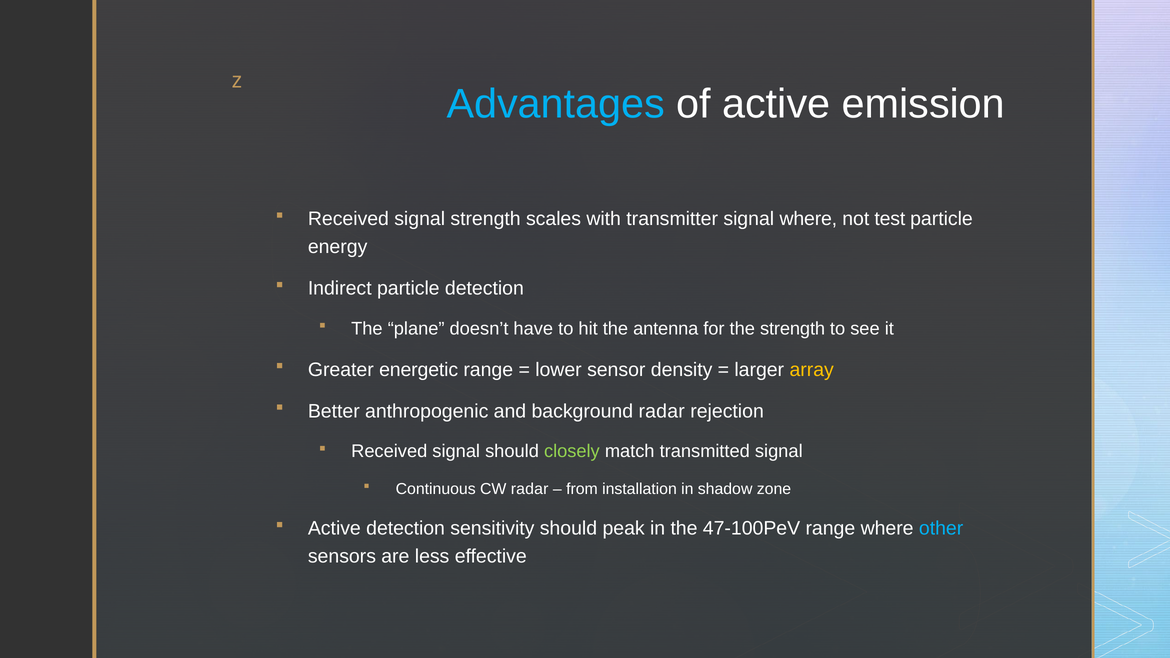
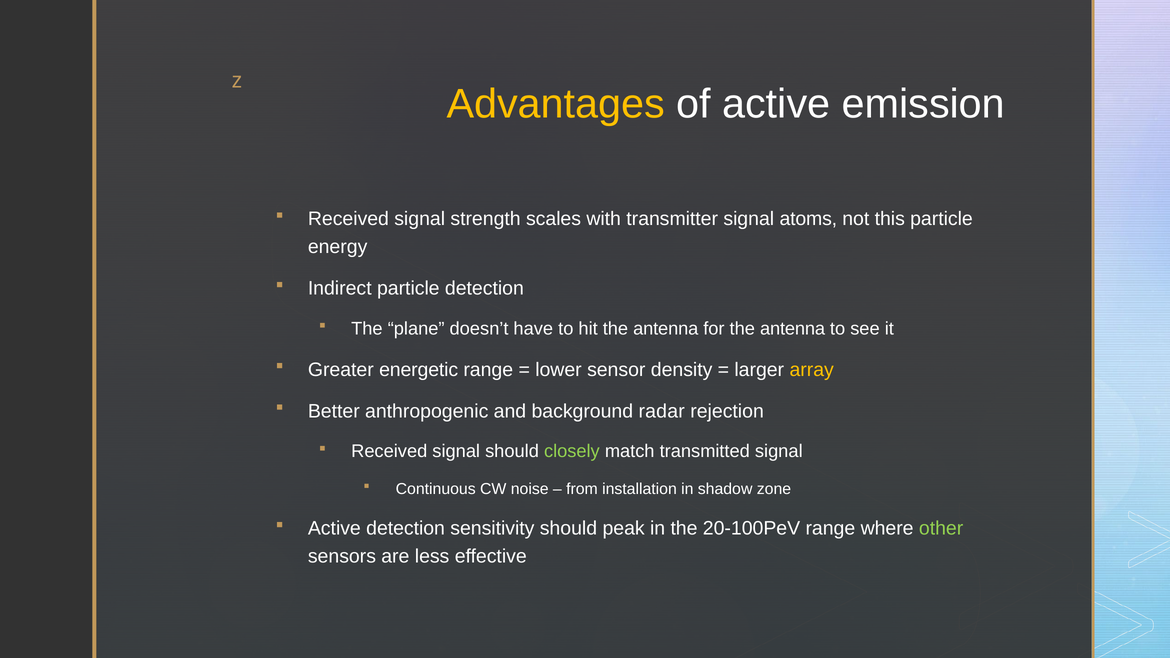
Advantages colour: light blue -> yellow
signal where: where -> atoms
test: test -> this
for the strength: strength -> antenna
CW radar: radar -> noise
47-100PeV: 47-100PeV -> 20-100PeV
other colour: light blue -> light green
